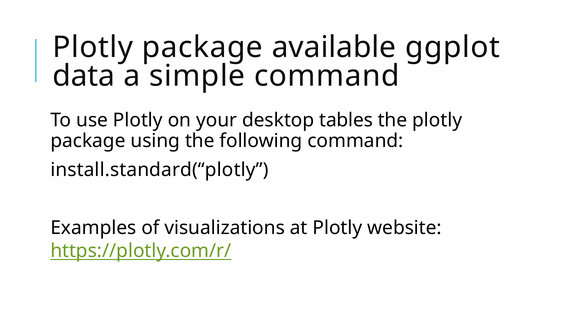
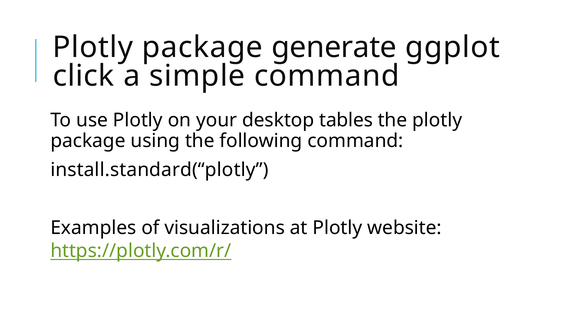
available: available -> generate
data: data -> click
